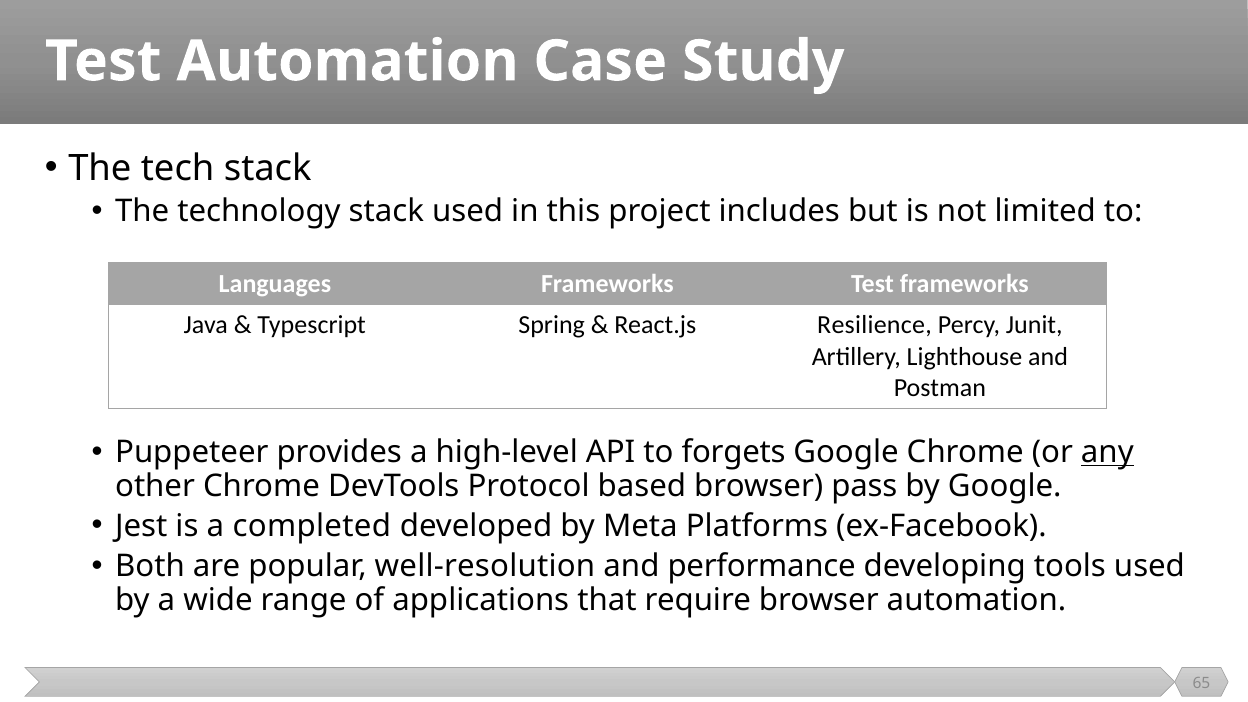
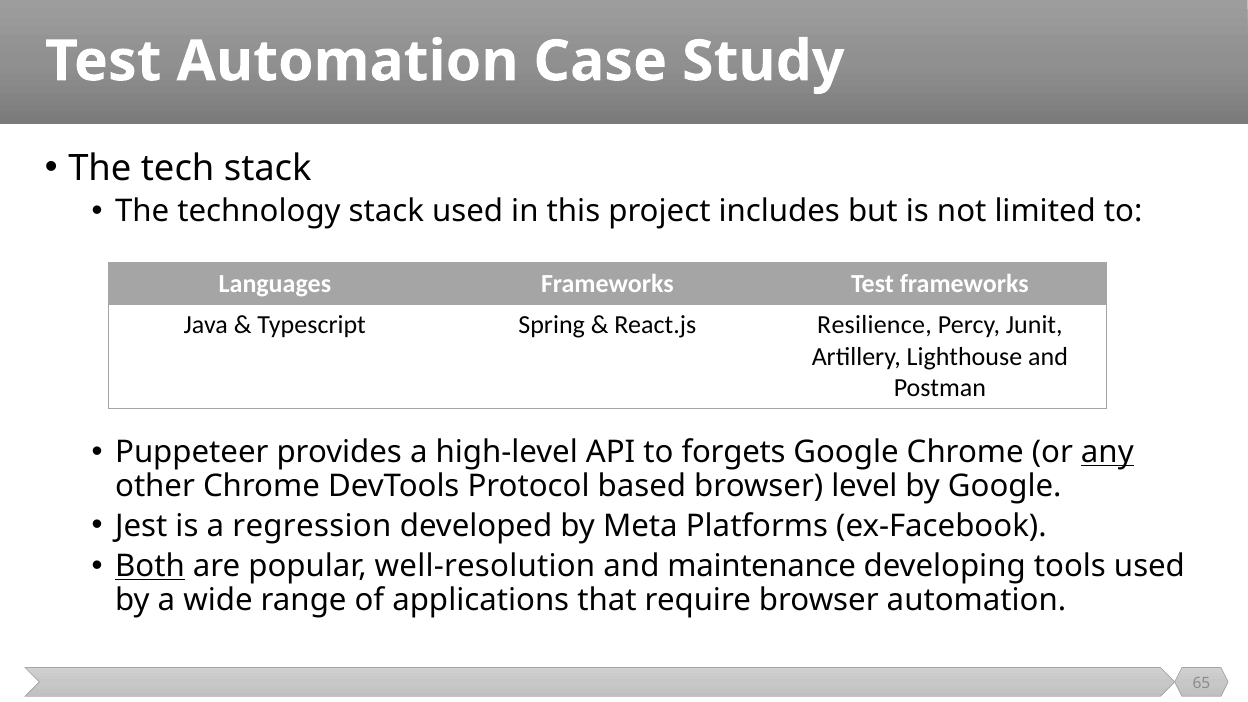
pass: pass -> level
completed: completed -> regression
Both underline: none -> present
performance: performance -> maintenance
